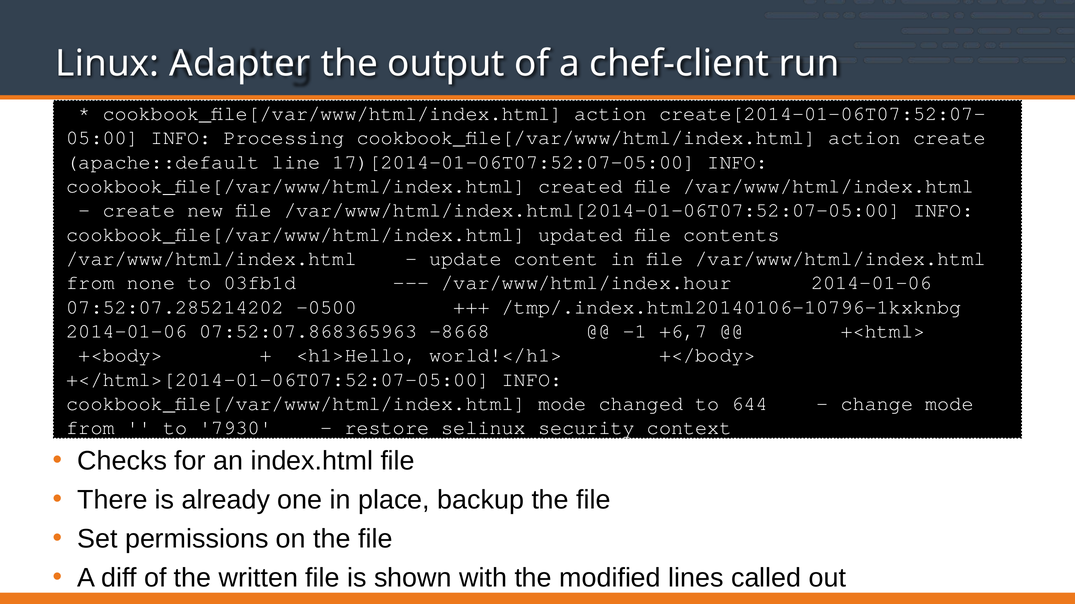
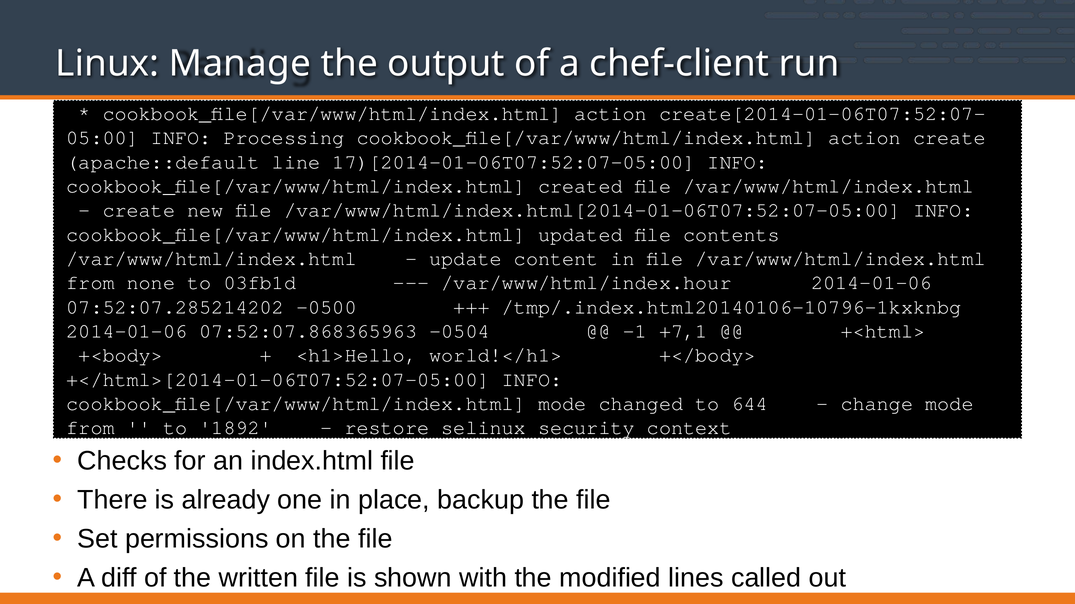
Adapter: Adapter -> Manage
-8668: -8668 -> -0504
+6,7: +6,7 -> +7,1
7930: 7930 -> 1892
